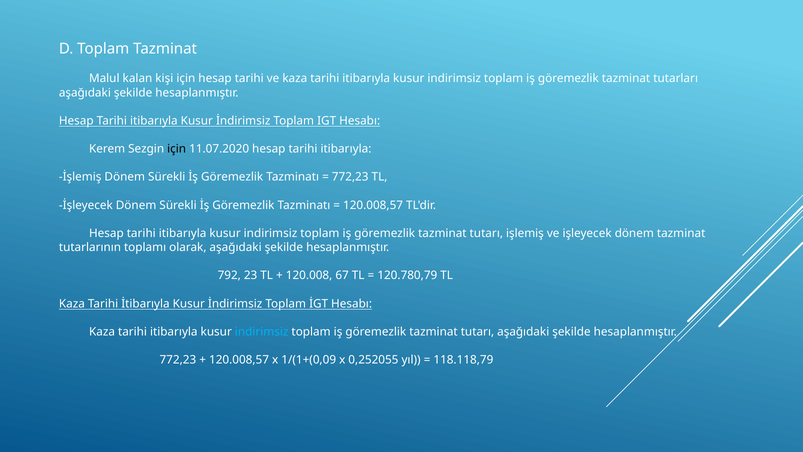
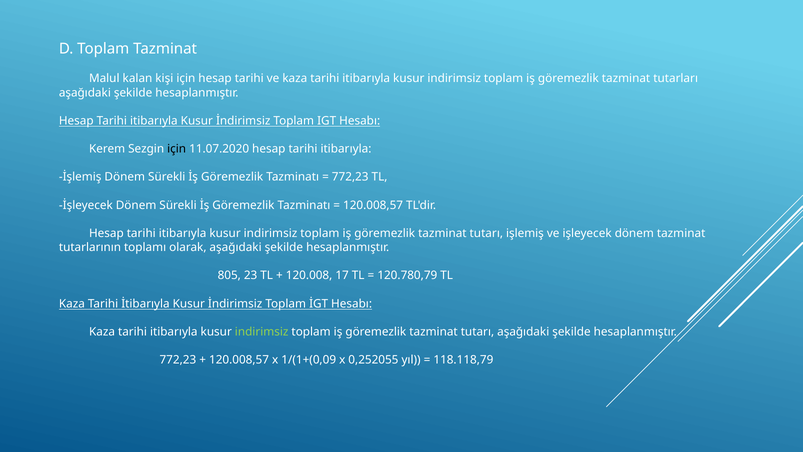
792: 792 -> 805
67: 67 -> 17
indirimsiz at (262, 332) colour: light blue -> light green
